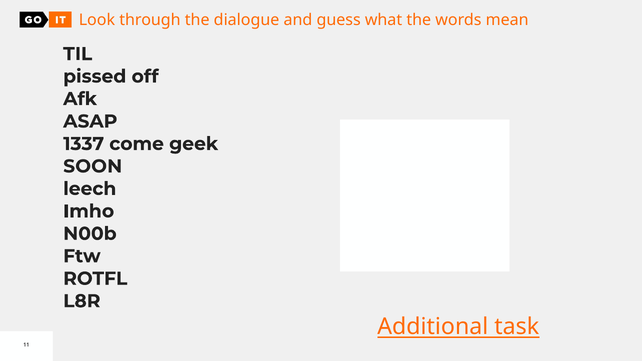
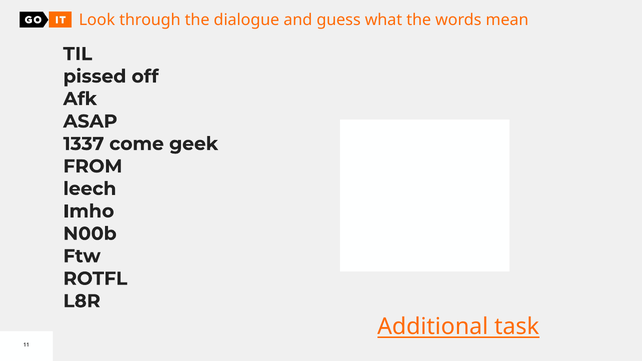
SOON: SOON -> FROM
